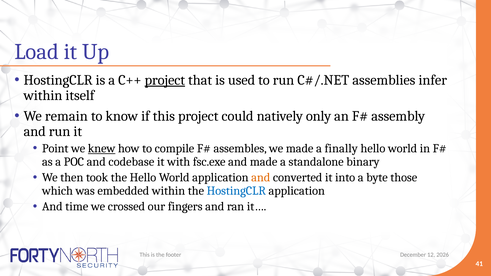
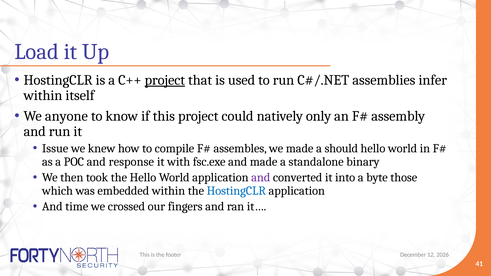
remain: remain -> anyone
Point: Point -> Issue
knew underline: present -> none
finally: finally -> should
codebase: codebase -> response
and at (261, 178) colour: orange -> purple
